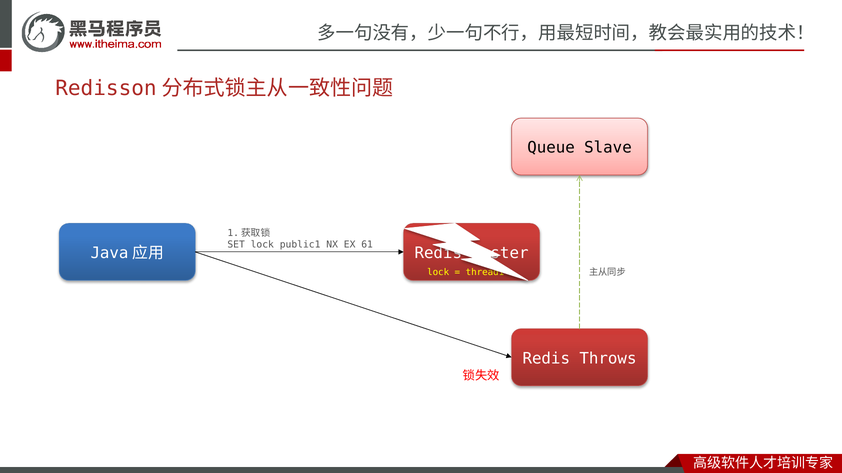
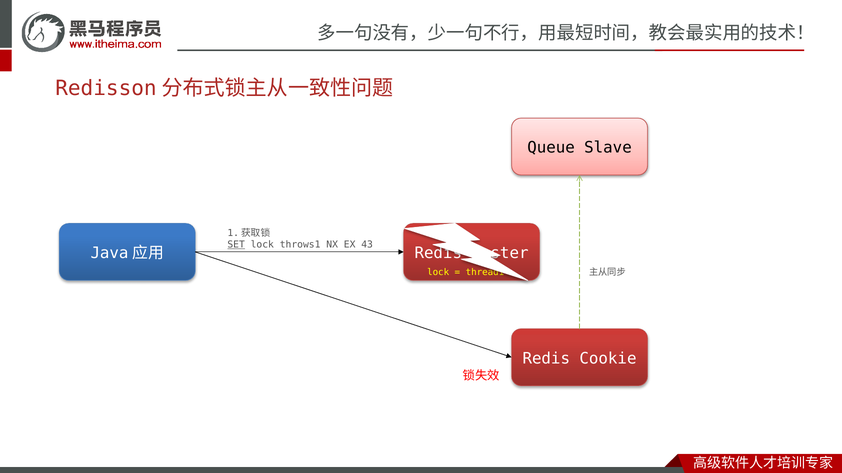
SET underline: none -> present
public1: public1 -> throws1
61: 61 -> 43
Throws: Throws -> Cookie
